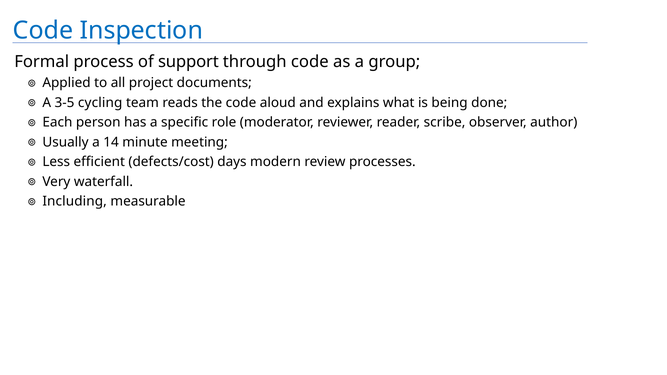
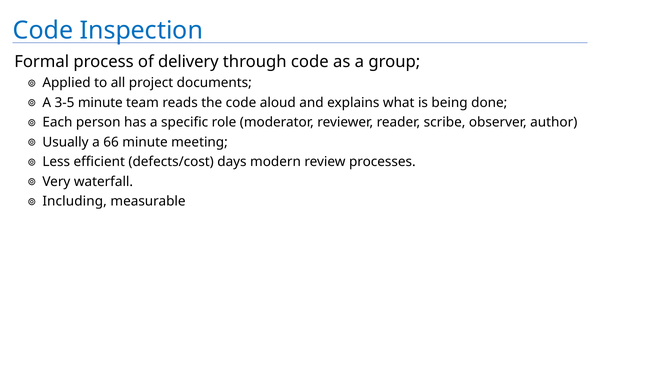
support: support -> delivery
3-5 cycling: cycling -> minute
14: 14 -> 66
